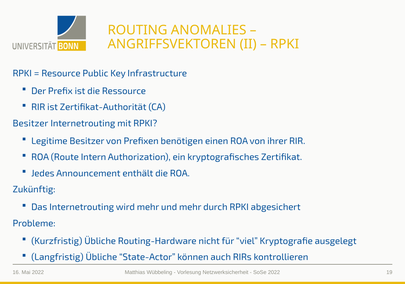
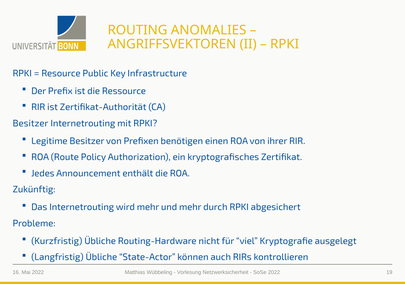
Intern: Intern -> Policy
